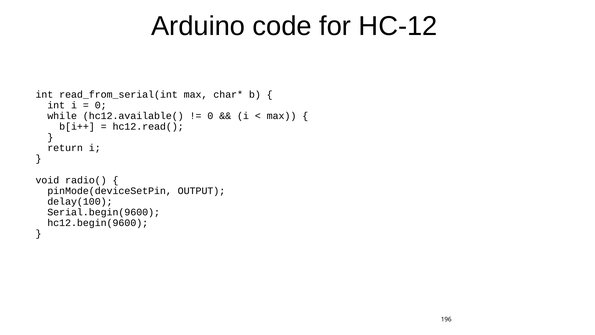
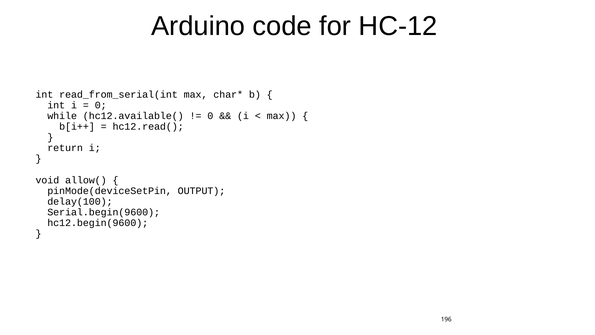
radio(: radio( -> allow(
